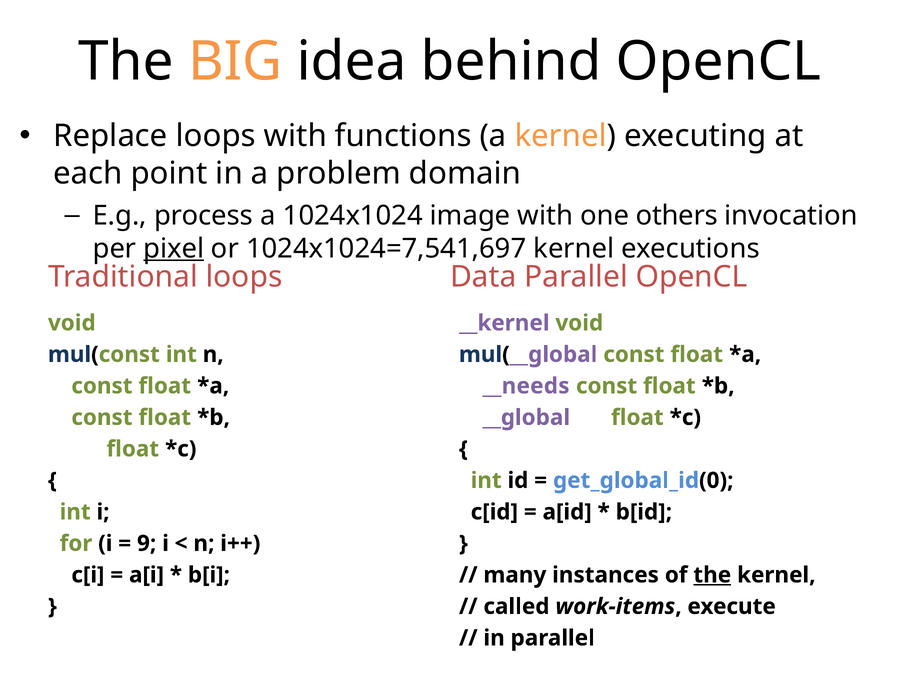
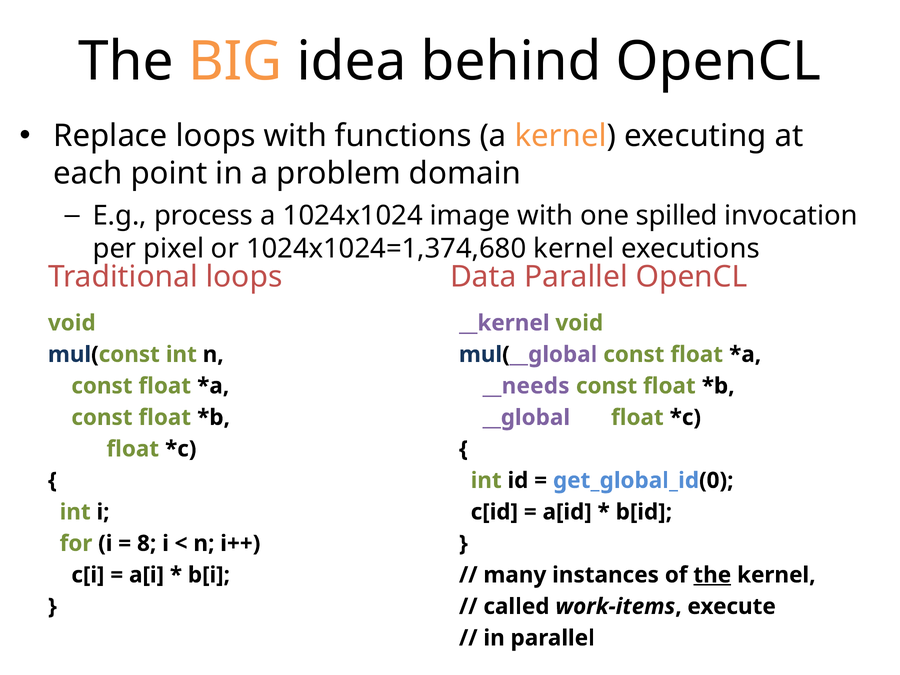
others: others -> spilled
pixel underline: present -> none
1024x1024=7,541,697: 1024x1024=7,541,697 -> 1024x1024=1,374,680
9: 9 -> 8
